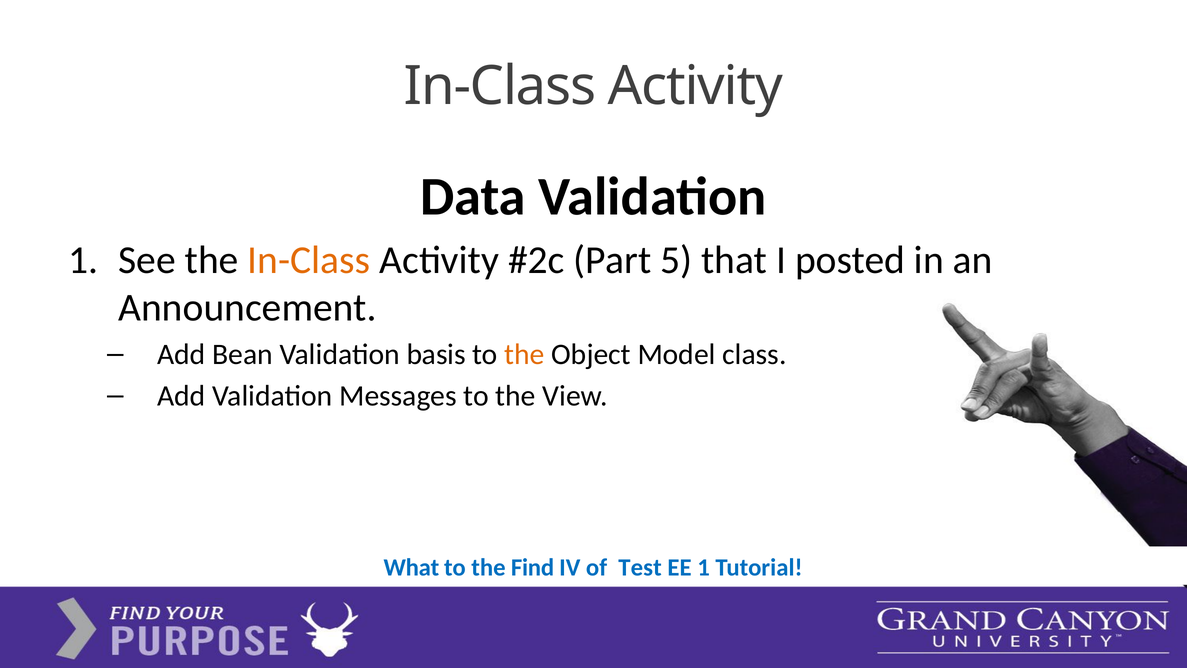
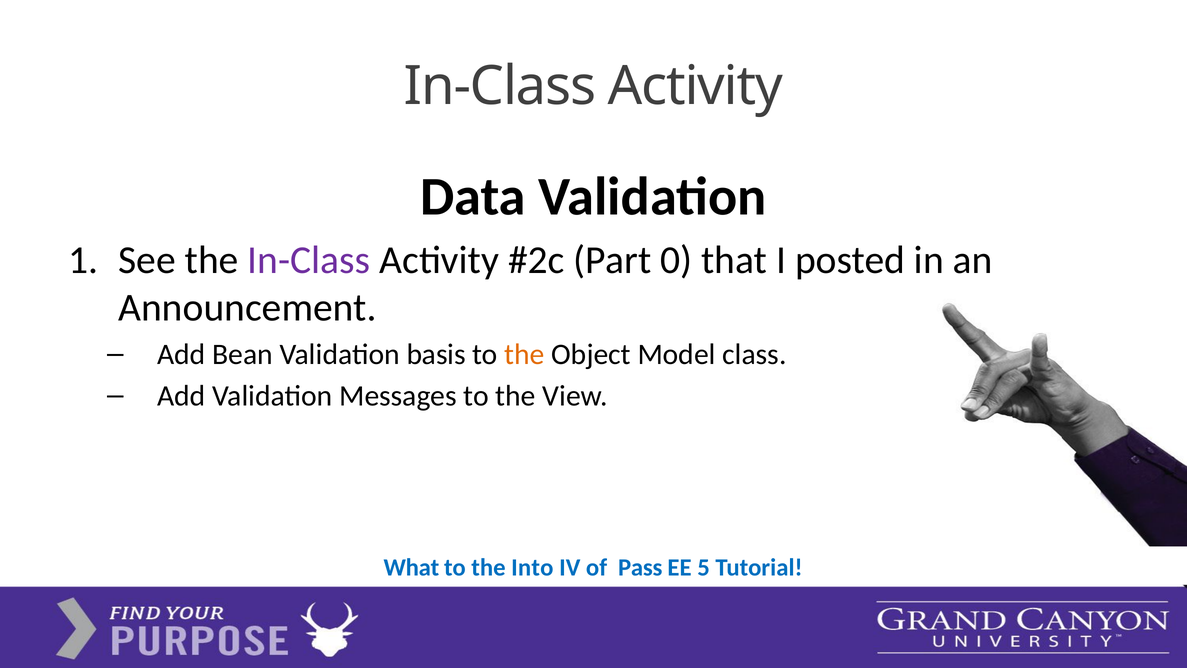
In-Class at (309, 260) colour: orange -> purple
5: 5 -> 0
Find: Find -> Into
Test: Test -> Pass
EE 1: 1 -> 5
